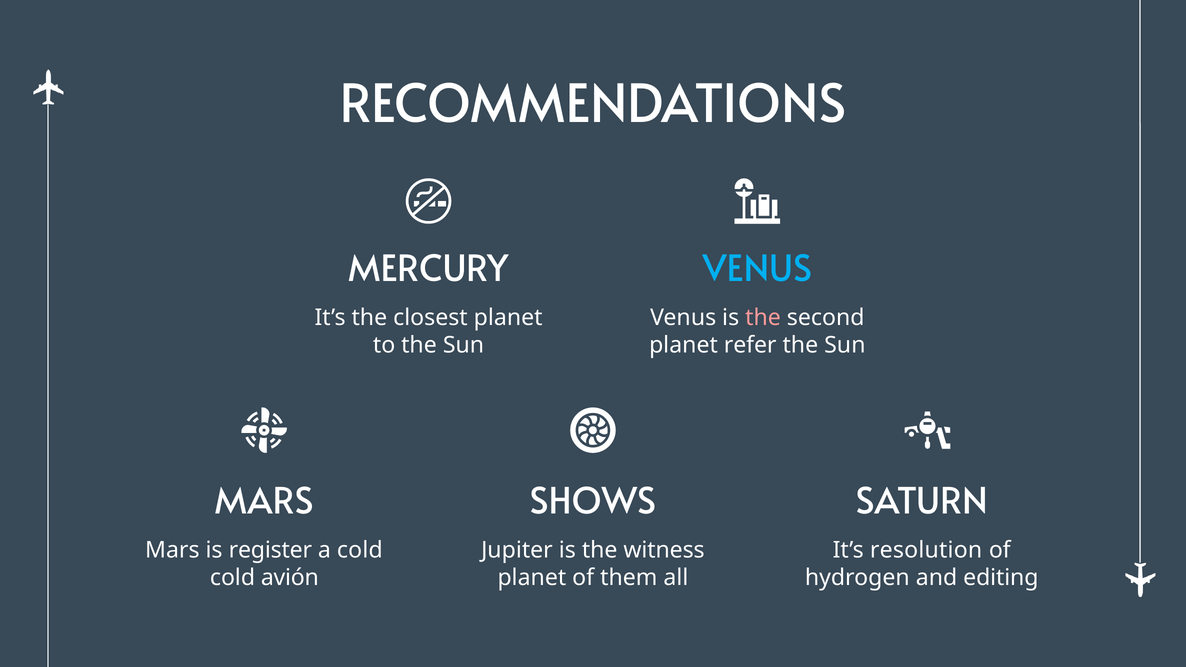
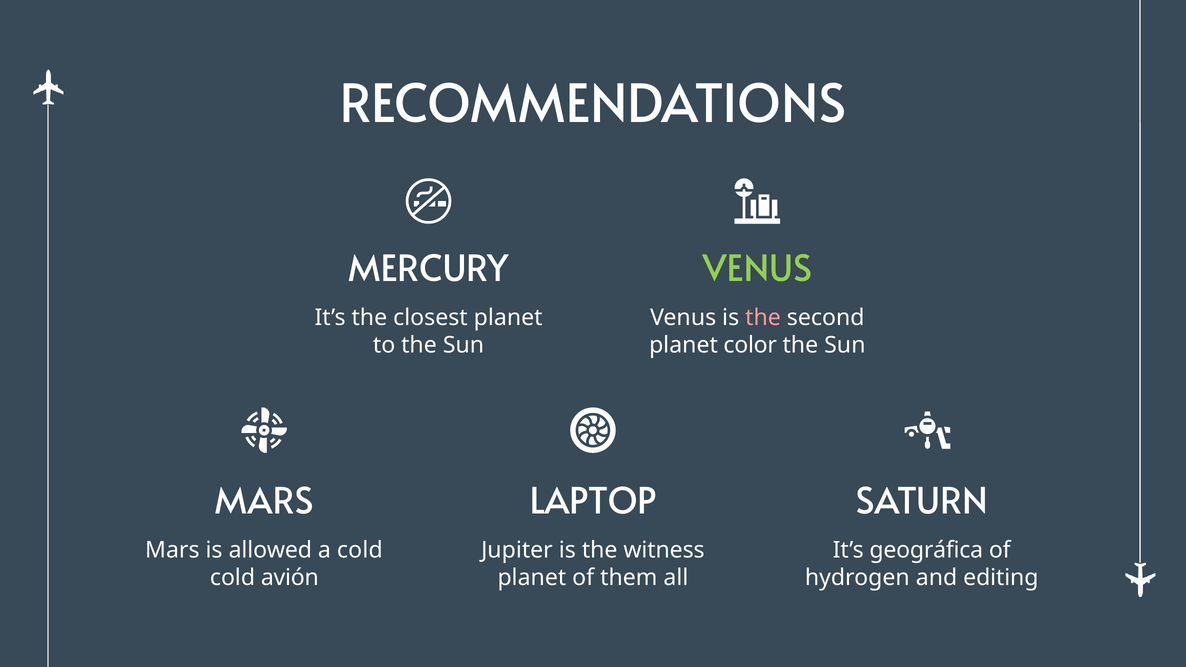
VENUS at (757, 269) colour: light blue -> light green
refer: refer -> color
SHOWS: SHOWS -> LAPTOP
register: register -> allowed
resolution: resolution -> geográfica
